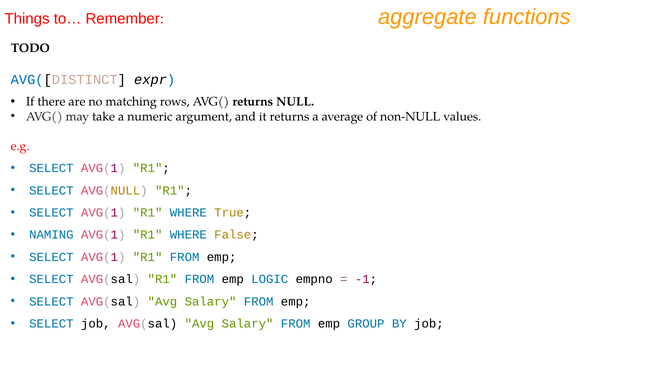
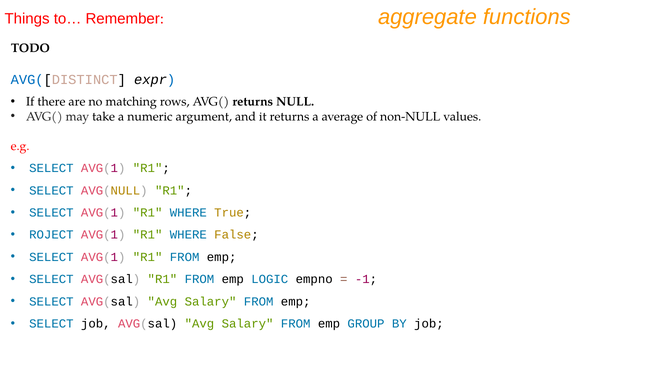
NAMING: NAMING -> ROJECT
